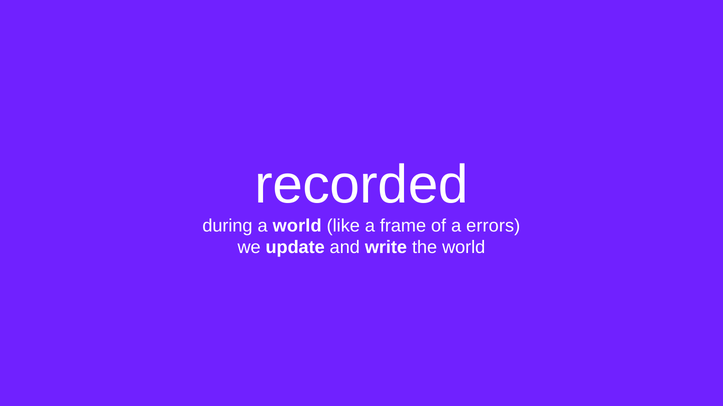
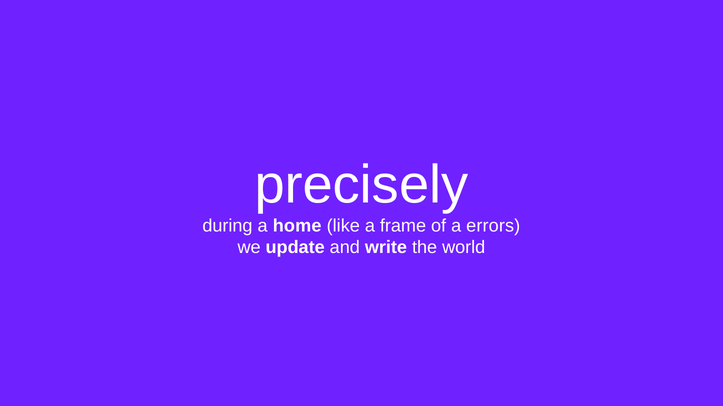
recorded: recorded -> precisely
a world: world -> home
